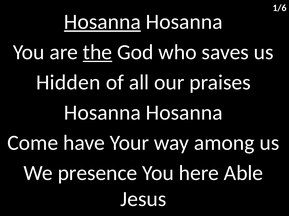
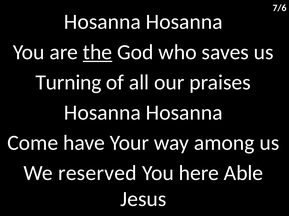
1/6: 1/6 -> 7/6
Hosanna at (102, 22) underline: present -> none
Hidden: Hidden -> Turning
presence: presence -> reserved
